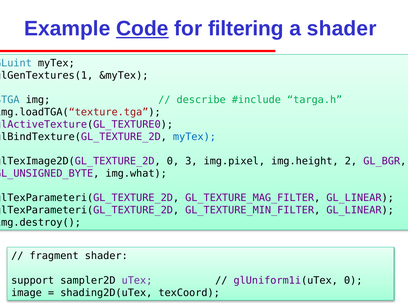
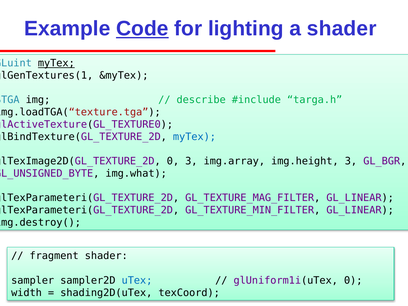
filtering: filtering -> lighting
myTex at (56, 63) underline: none -> present
img.pixel: img.pixel -> img.array
img.height 2: 2 -> 3
support: support -> sampler
uTex colour: purple -> blue
image: image -> width
